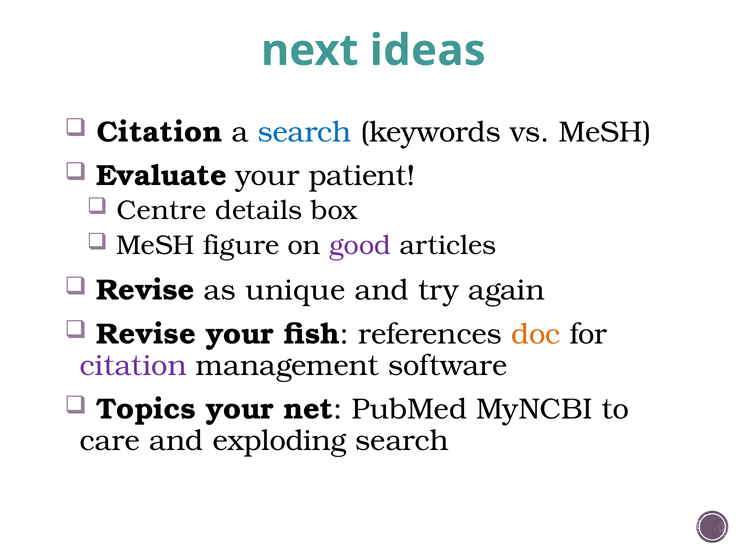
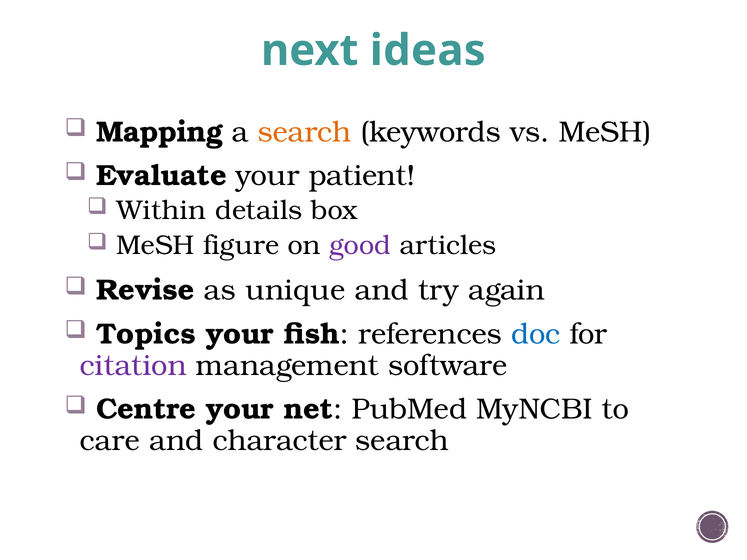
Citation at (159, 132): Citation -> Mapping
search at (305, 132) colour: blue -> orange
Centre: Centre -> Within
Revise at (146, 334): Revise -> Topics
doc colour: orange -> blue
Topics: Topics -> Centre
exploding: exploding -> character
